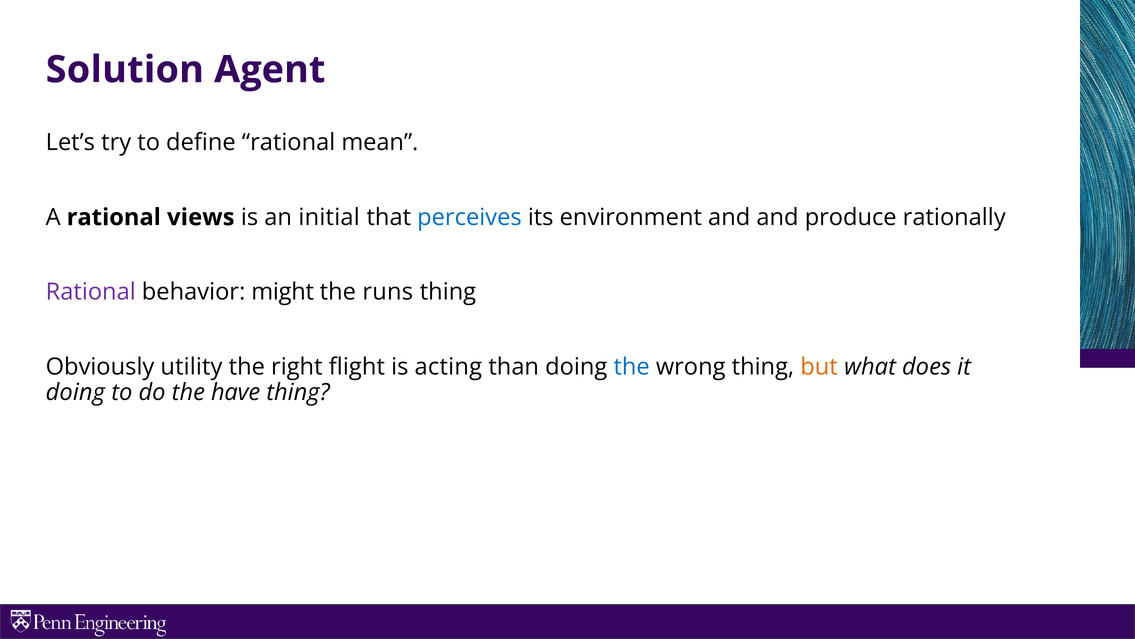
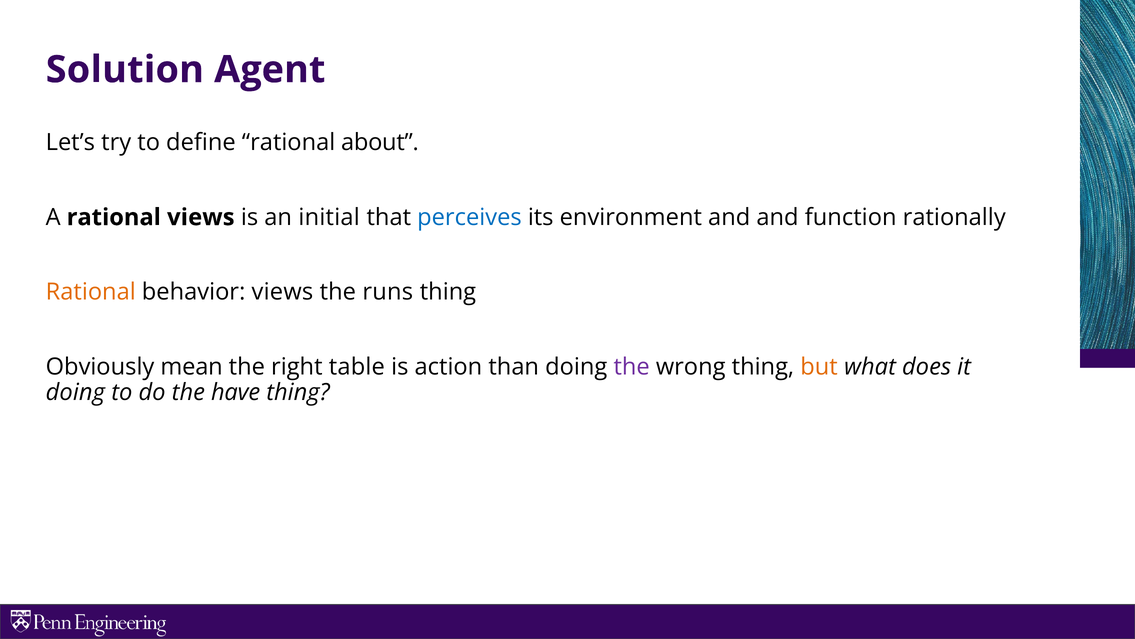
mean: mean -> about
produce: produce -> function
Rational at (91, 292) colour: purple -> orange
behavior might: might -> views
utility: utility -> mean
flight: flight -> table
acting: acting -> action
the at (632, 367) colour: blue -> purple
